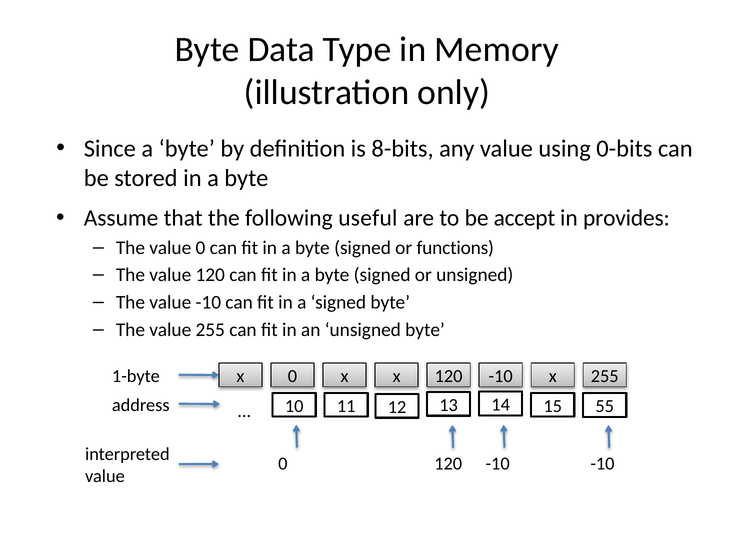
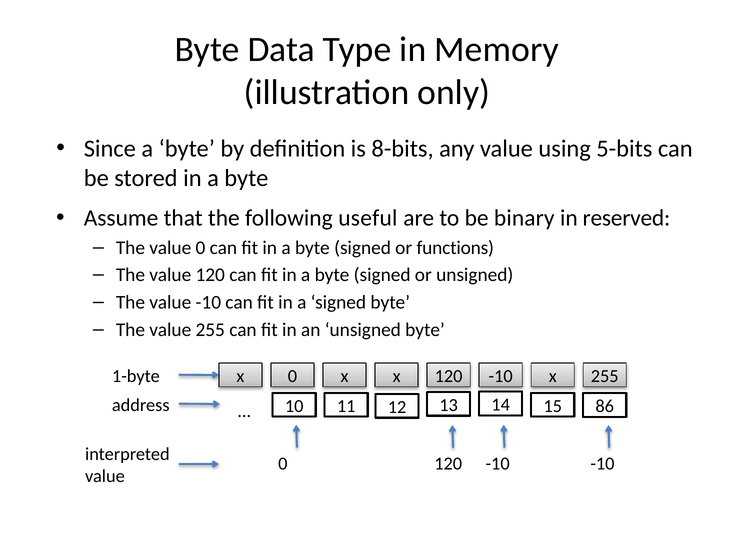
0-bits: 0-bits -> 5-bits
accept: accept -> binary
provides: provides -> reserved
55: 55 -> 86
